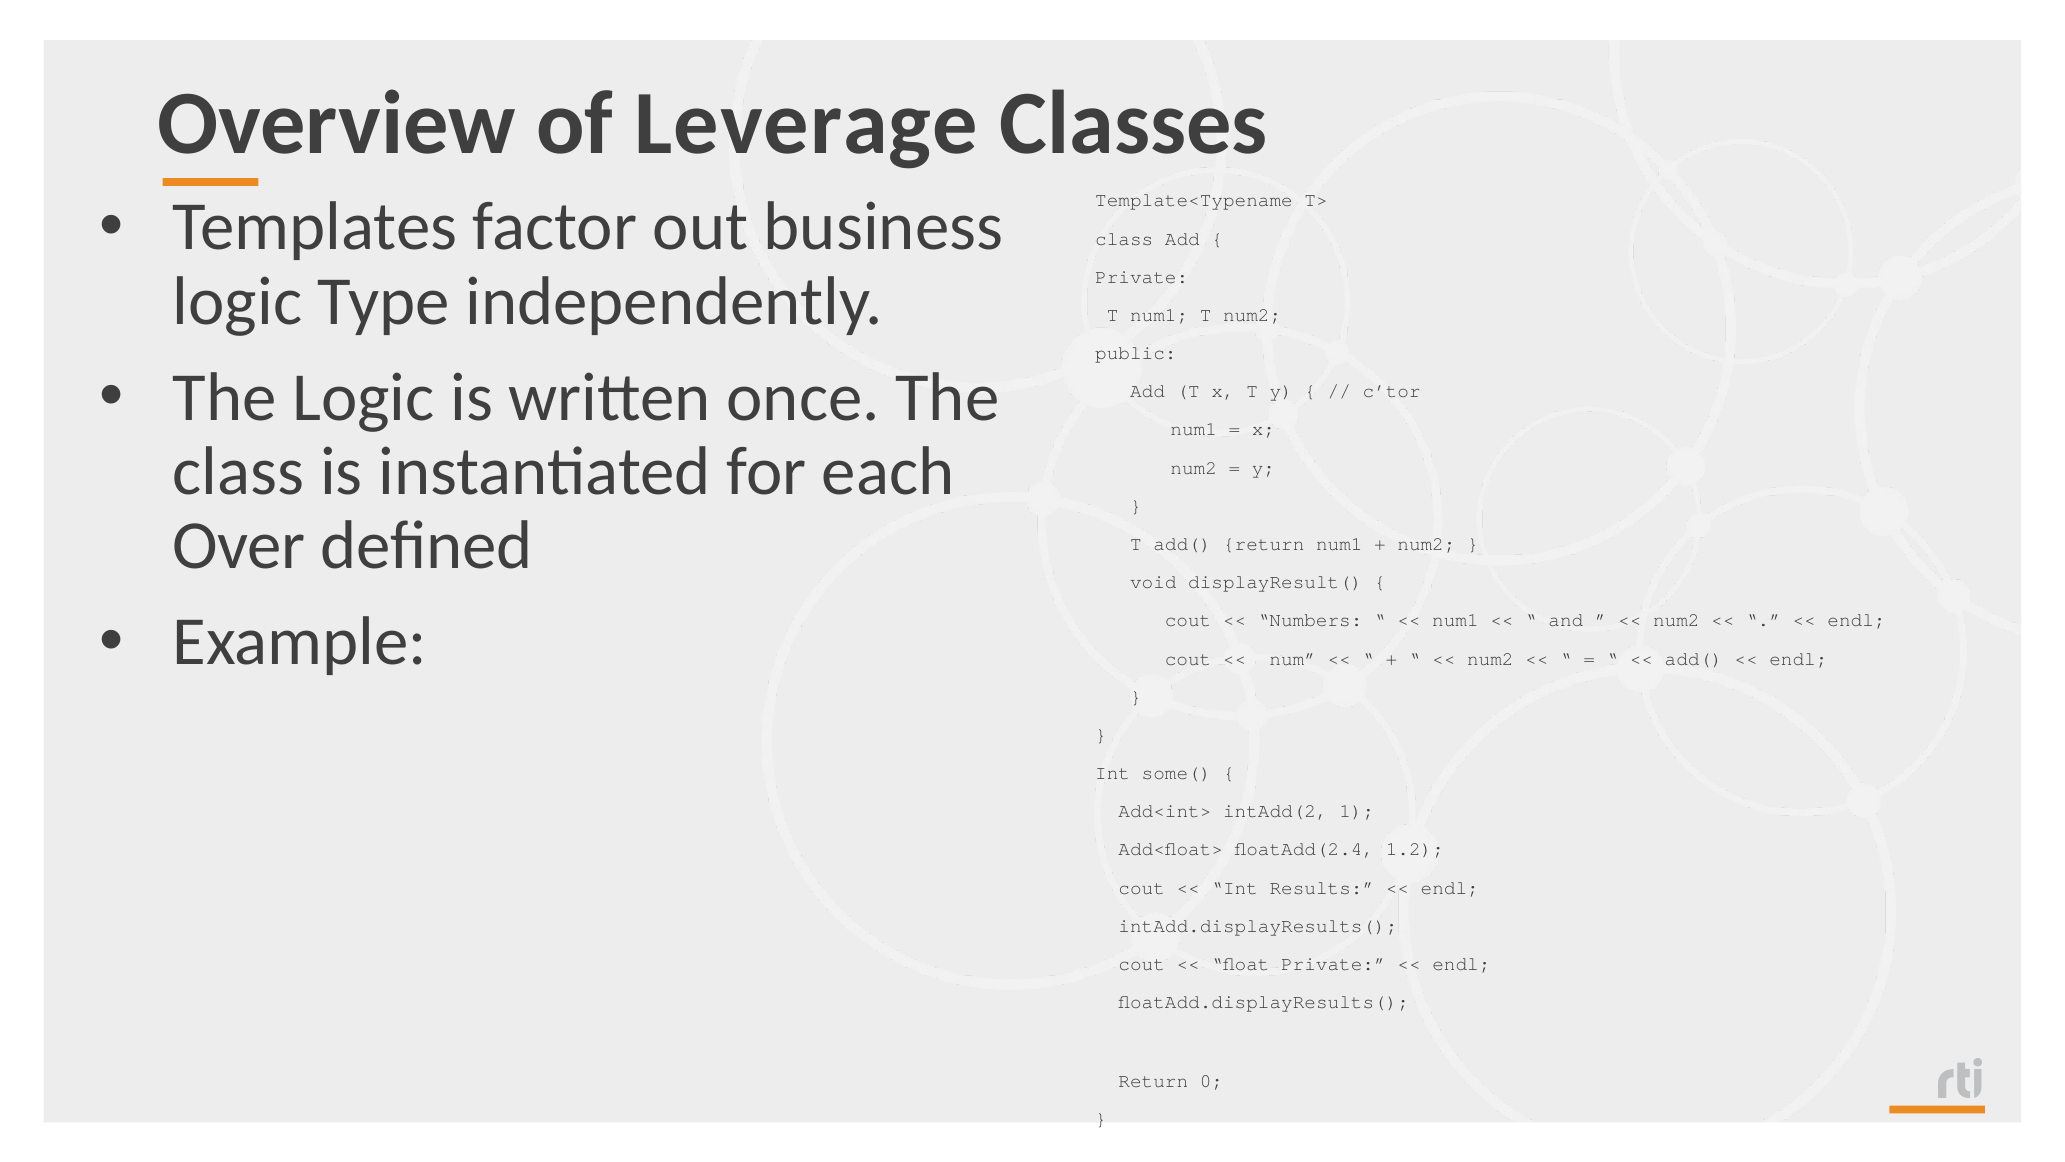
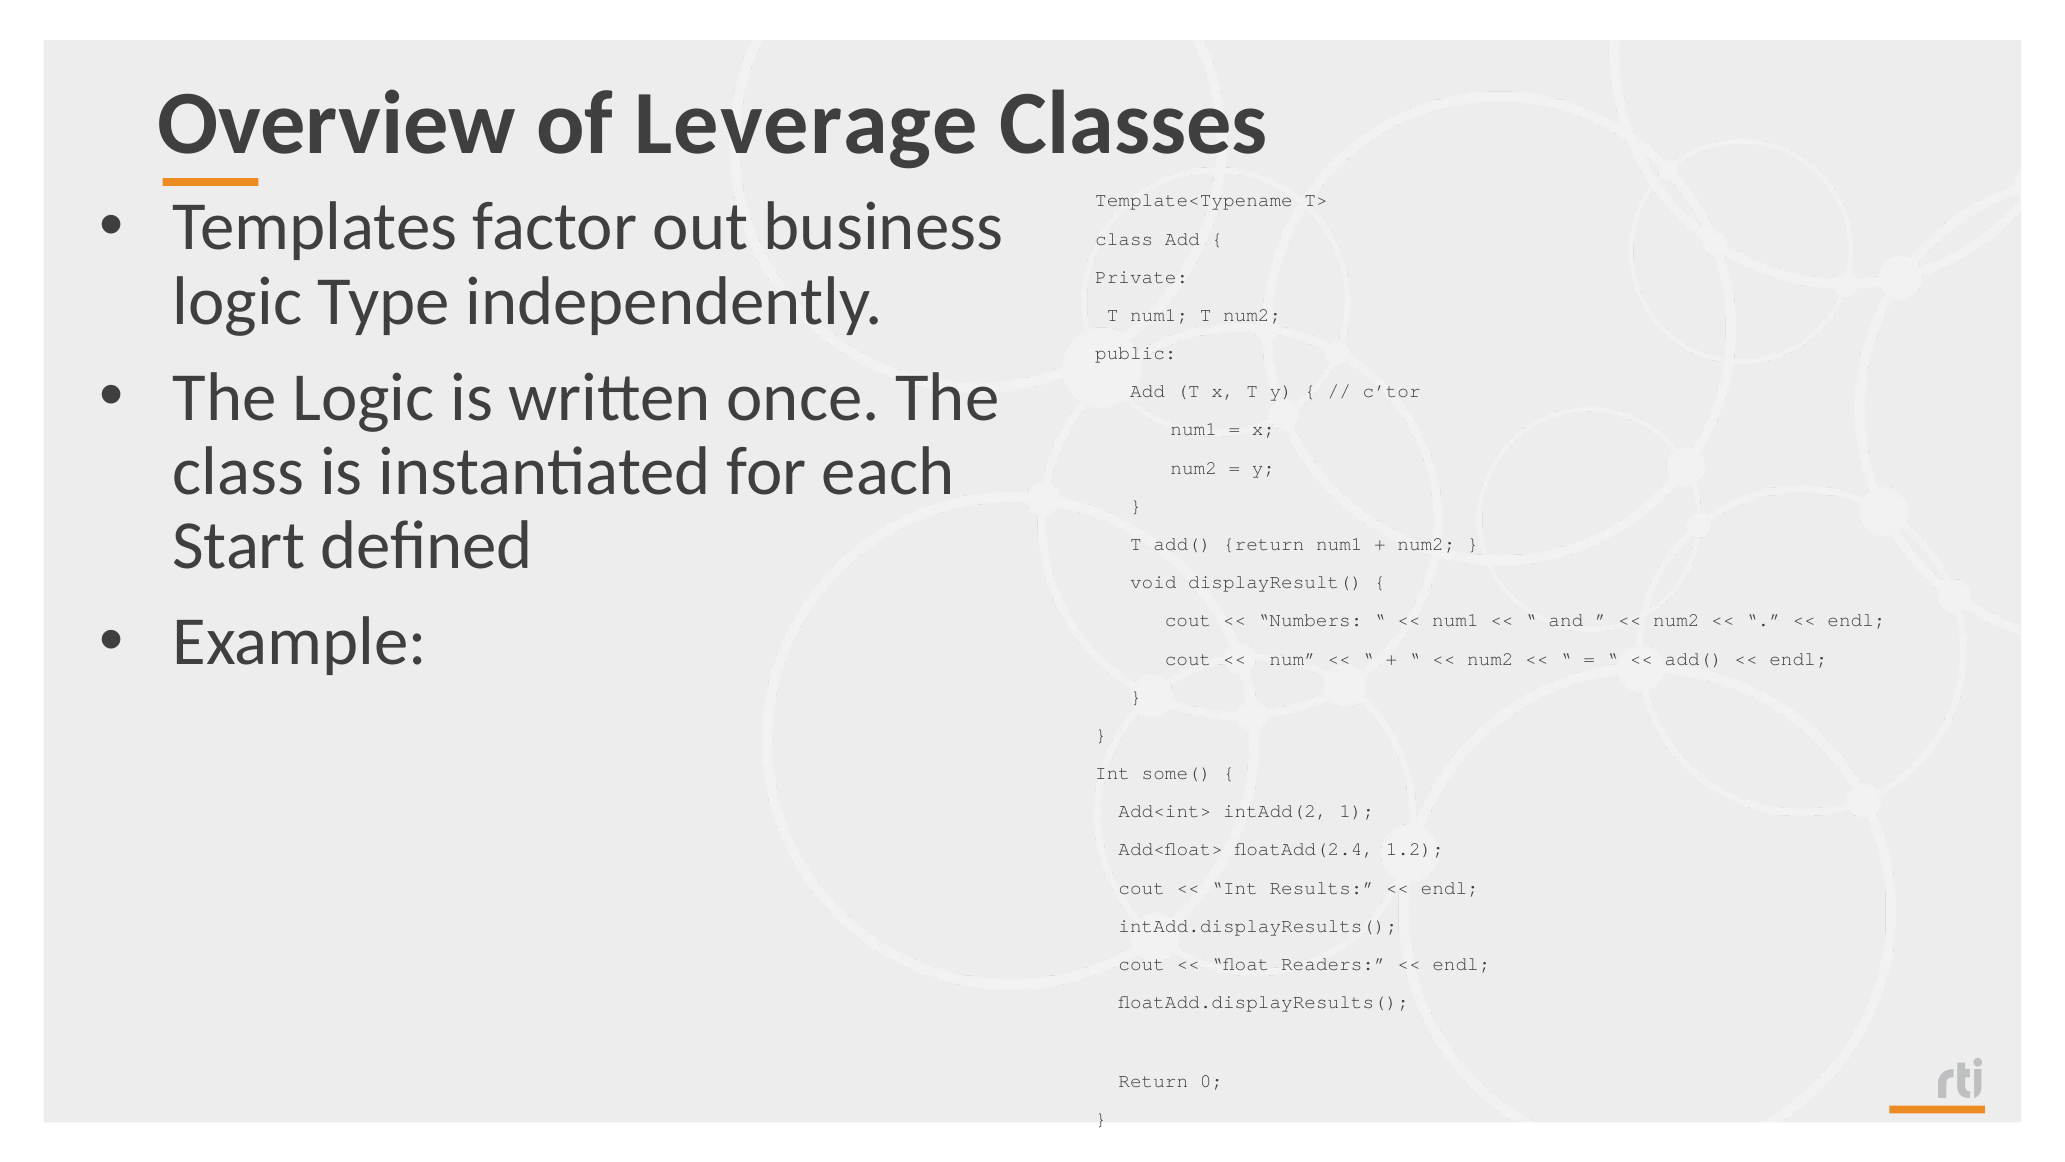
Over: Over -> Start
float Private: Private -> Readers
